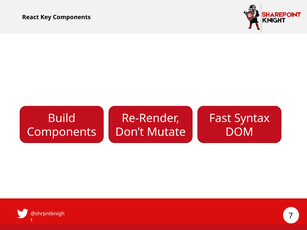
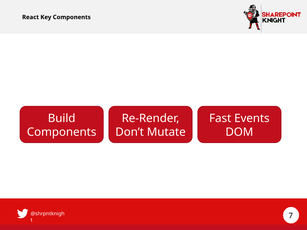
Syntax: Syntax -> Events
